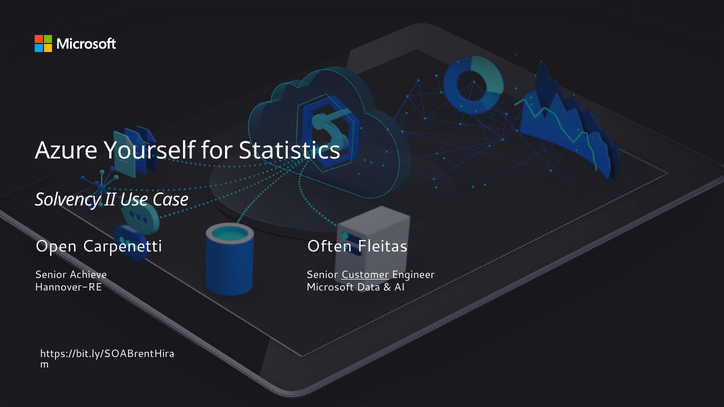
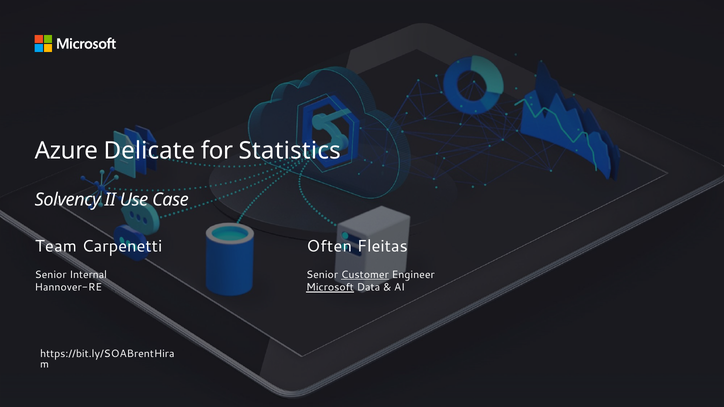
Yourself: Yourself -> Delicate
Open: Open -> Team
Achieve: Achieve -> Internal
Microsoft underline: none -> present
